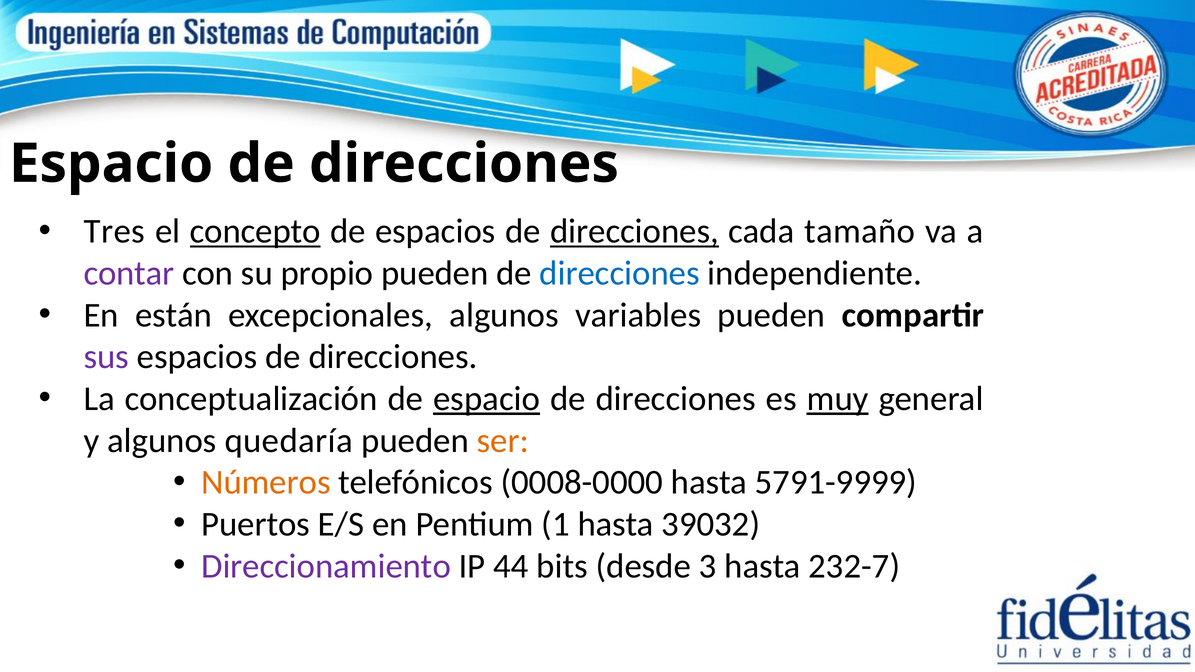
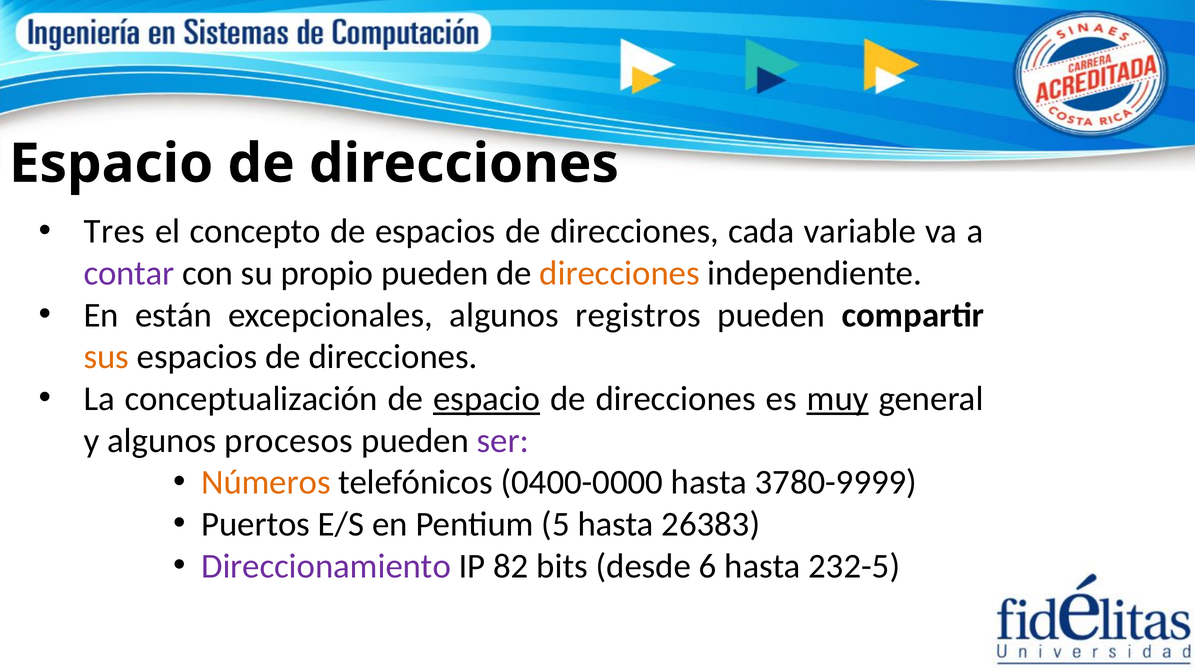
concepto underline: present -> none
direcciones at (635, 232) underline: present -> none
tamaño: tamaño -> variable
direcciones at (620, 273) colour: blue -> orange
variables: variables -> registros
sus colour: purple -> orange
quedaría: quedaría -> procesos
ser colour: orange -> purple
0008-0000: 0008-0000 -> 0400-0000
5791-9999: 5791-9999 -> 3780-9999
1: 1 -> 5
39032: 39032 -> 26383
44: 44 -> 82
3: 3 -> 6
232-7: 232-7 -> 232-5
